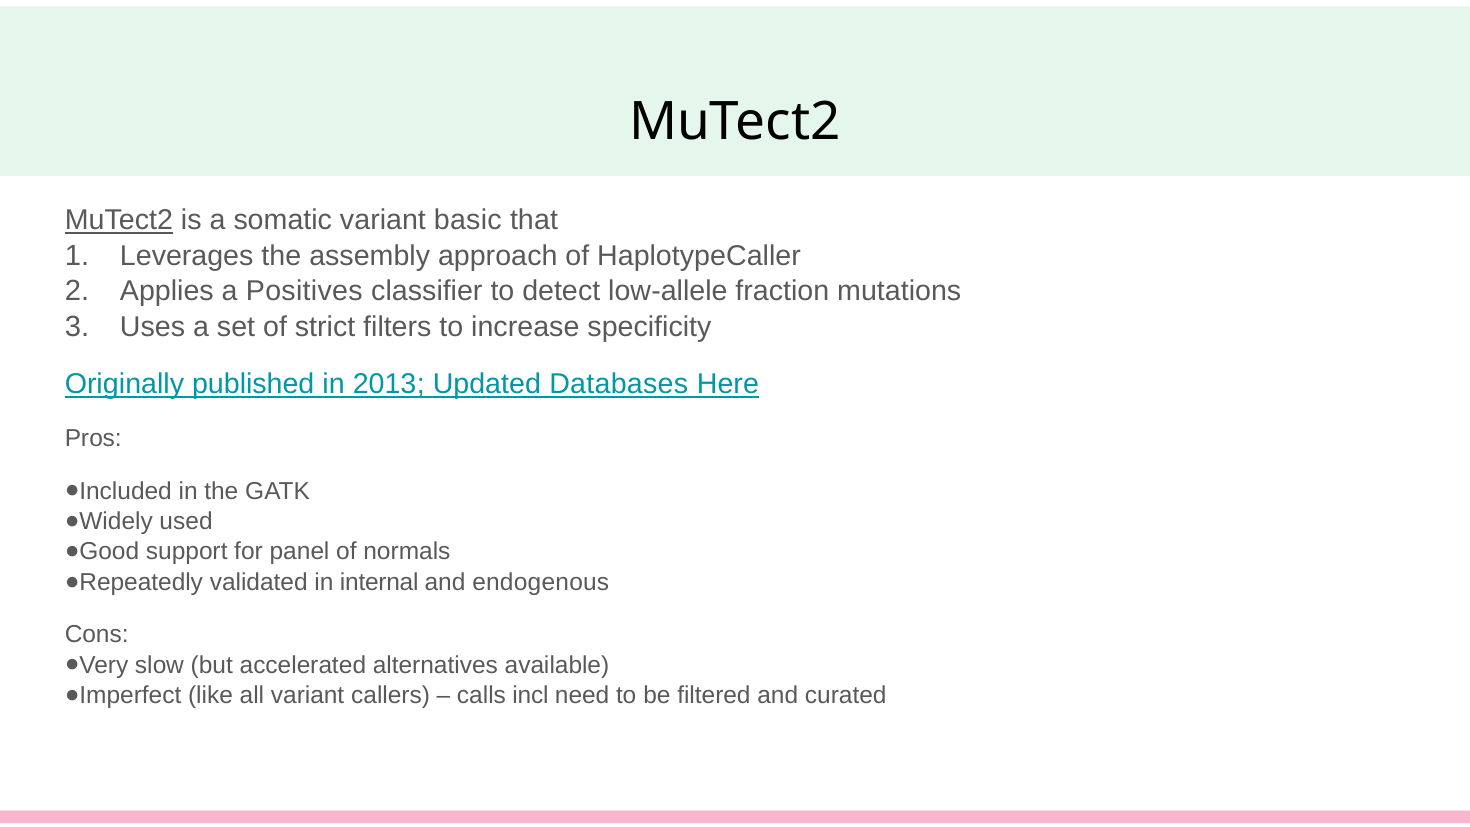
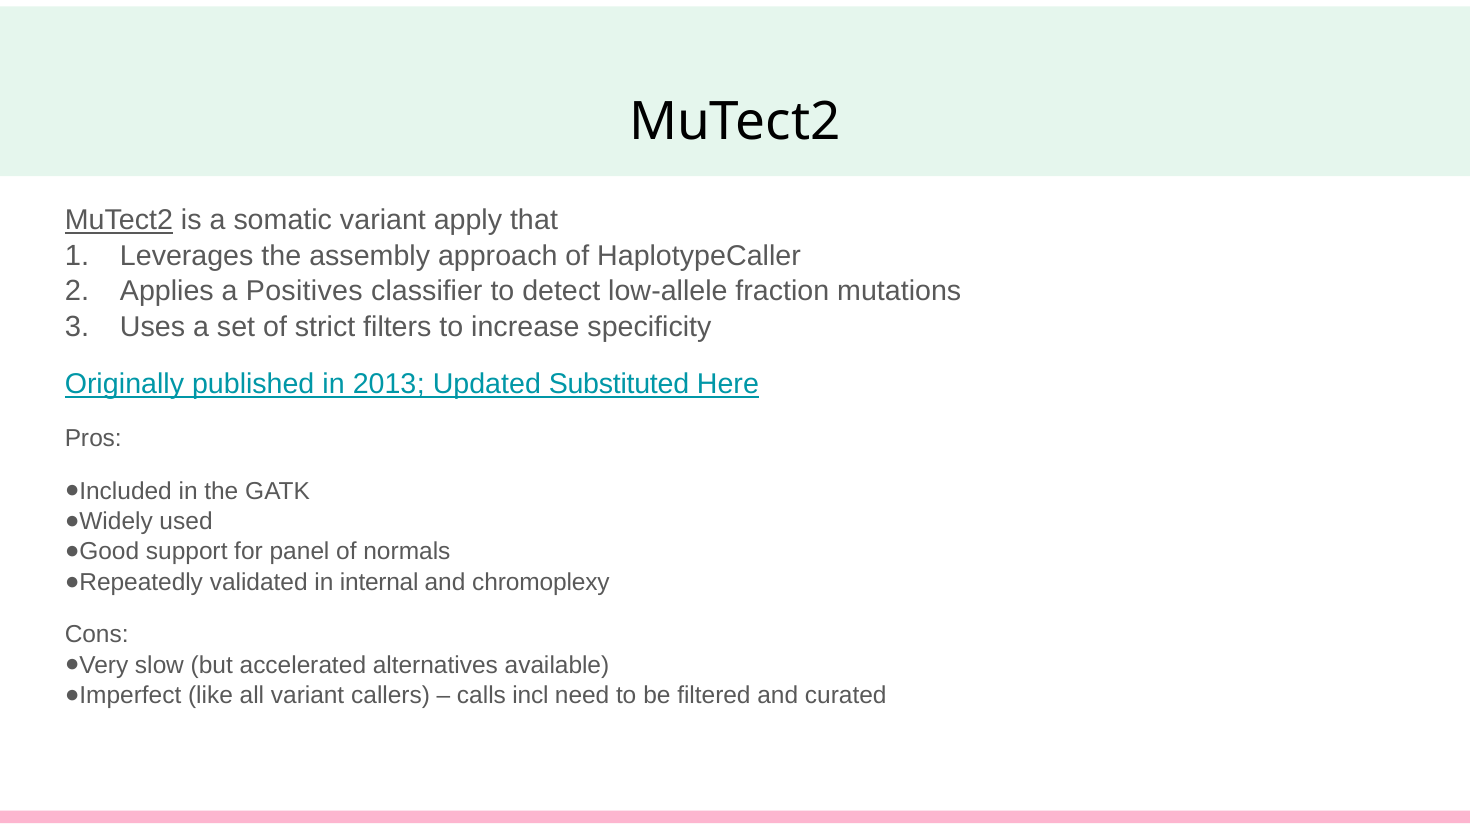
basic: basic -> apply
Databases: Databases -> Substituted
endogenous: endogenous -> chromoplexy
